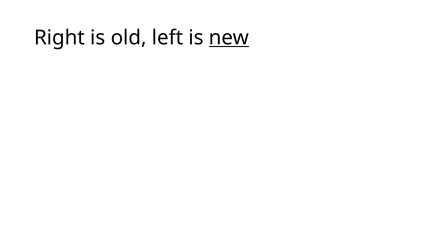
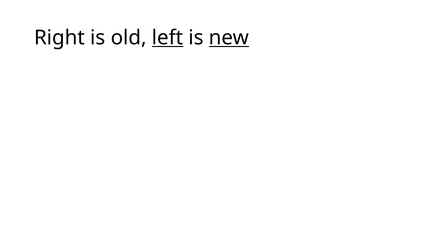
left underline: none -> present
